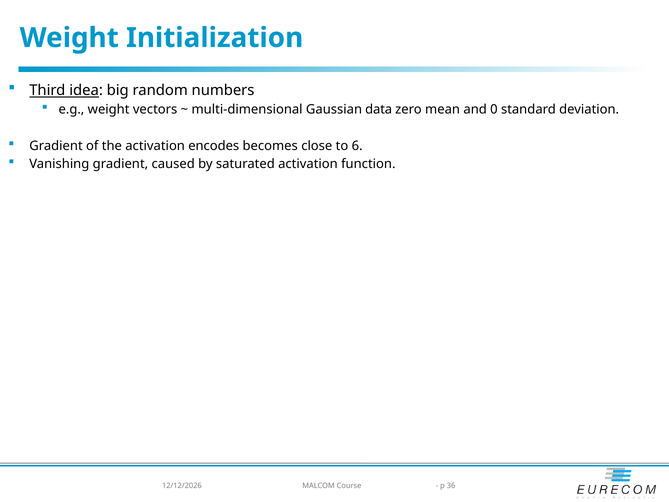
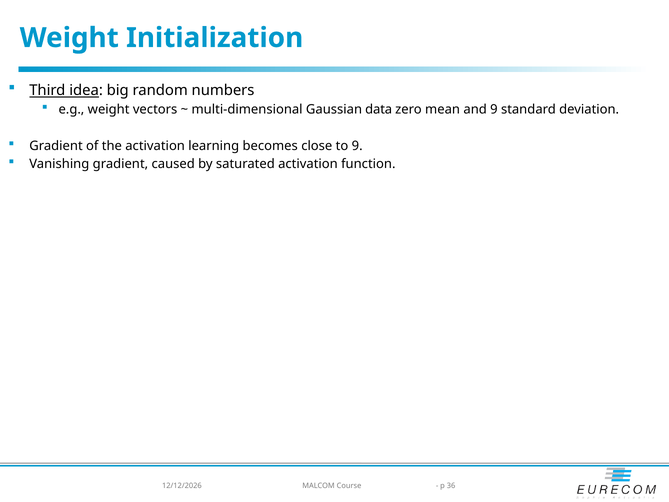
and 0: 0 -> 9
encodes: encodes -> learning
to 6: 6 -> 9
